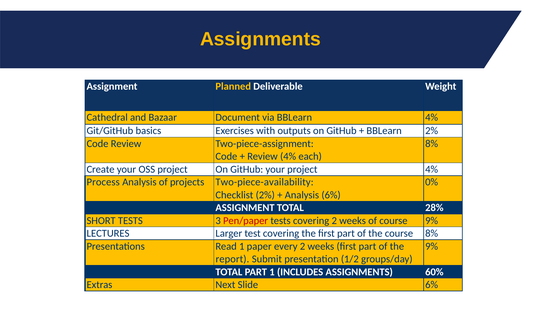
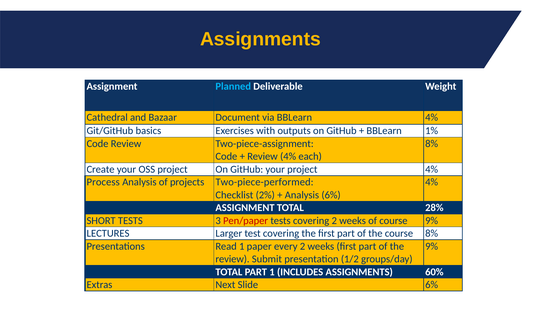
Planned colour: yellow -> light blue
BBLearn 2%: 2% -> 1%
Two-piece-availability: Two-piece-availability -> Two-piece-performed
0% at (432, 182): 0% -> 4%
report at (232, 259): report -> review
